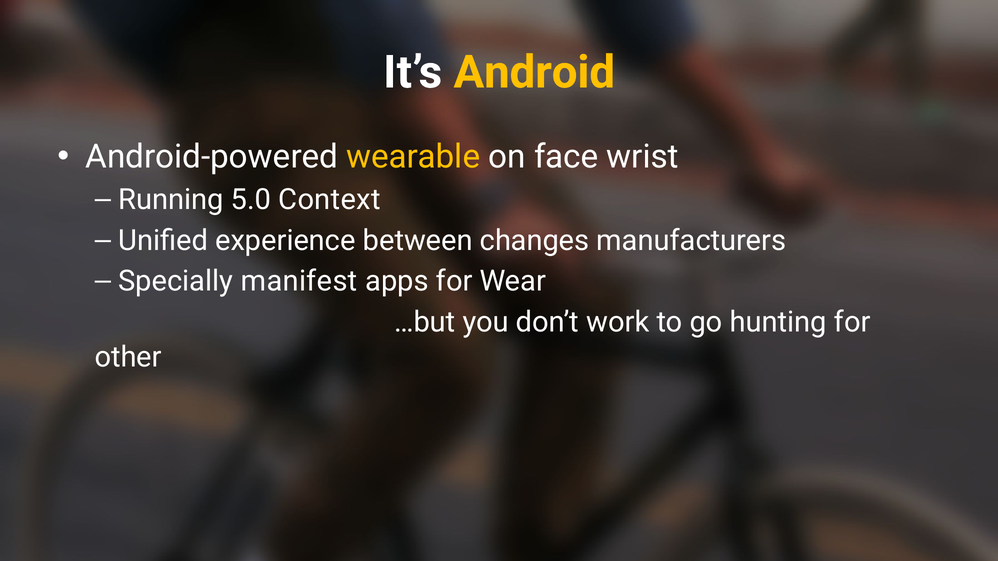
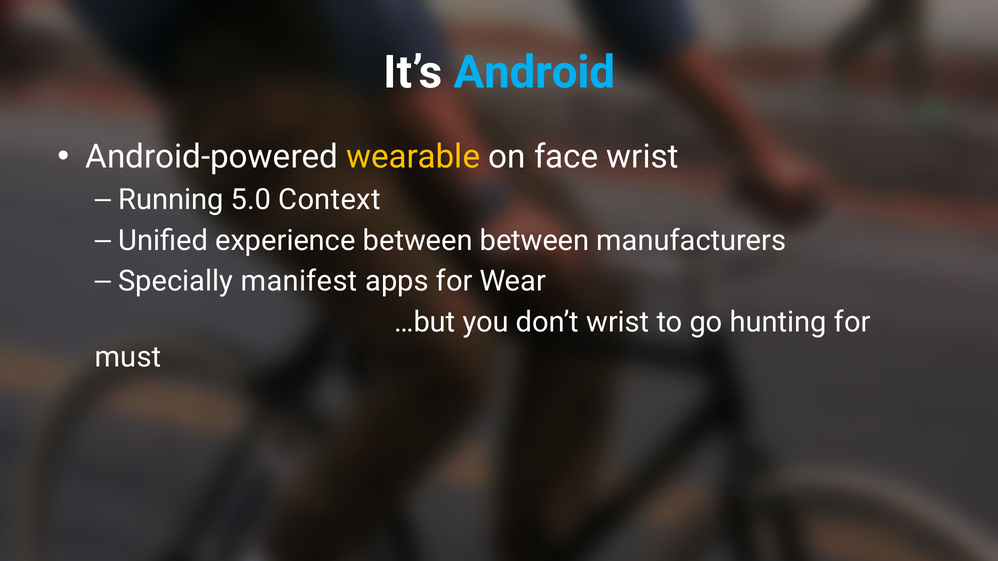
Android colour: yellow -> light blue
between changes: changes -> between
don’t work: work -> wrist
other: other -> must
